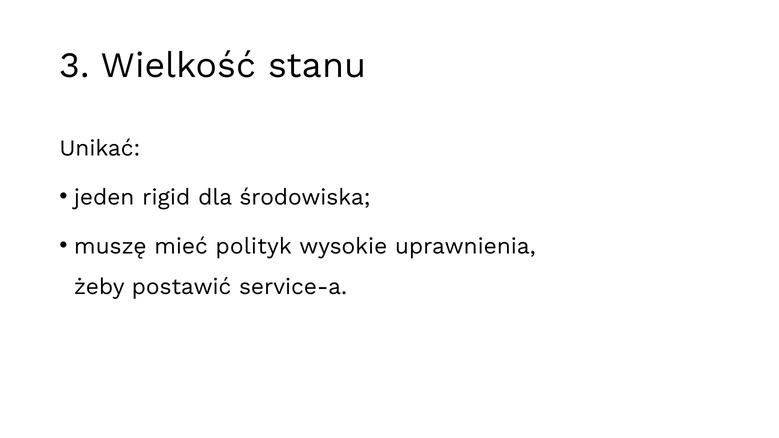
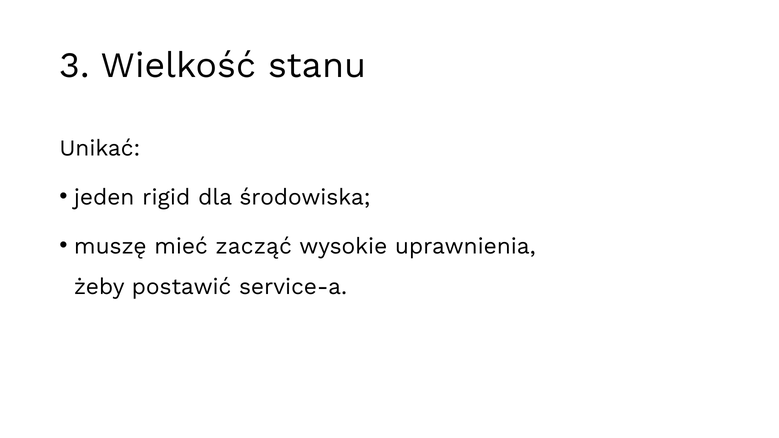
polityk: polityk -> zacząć
